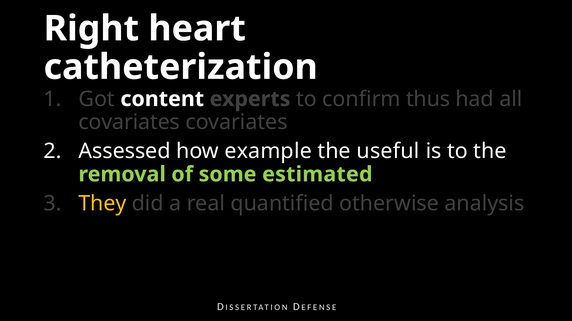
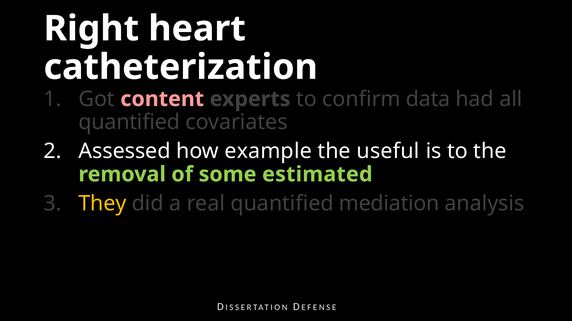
content colour: white -> pink
thus: thus -> data
covariates at (129, 122): covariates -> quantified
otherwise: otherwise -> mediation
